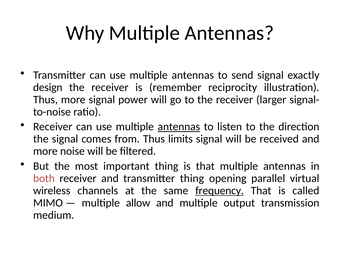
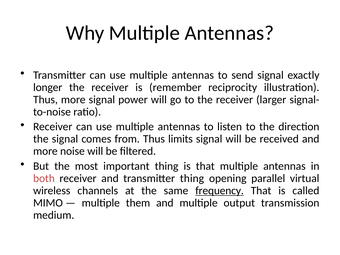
design: design -> longer
antennas at (179, 127) underline: present -> none
allow: allow -> them
